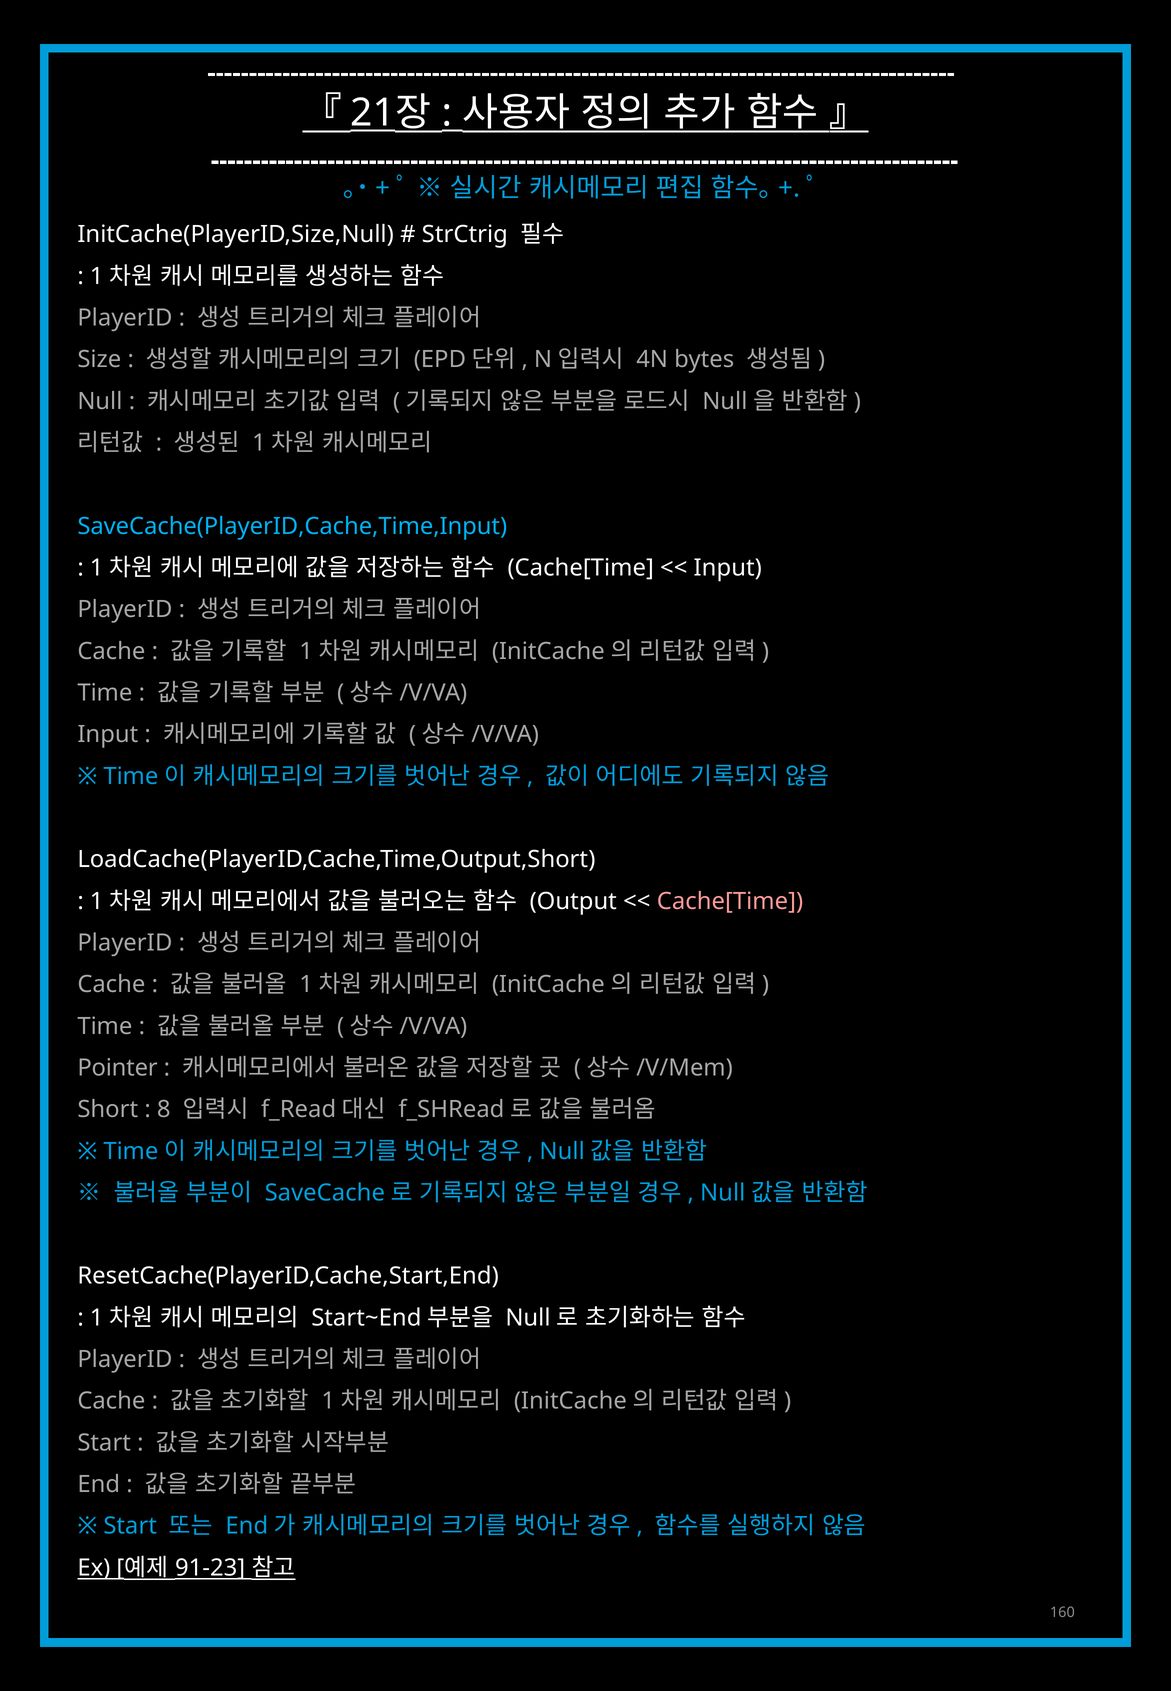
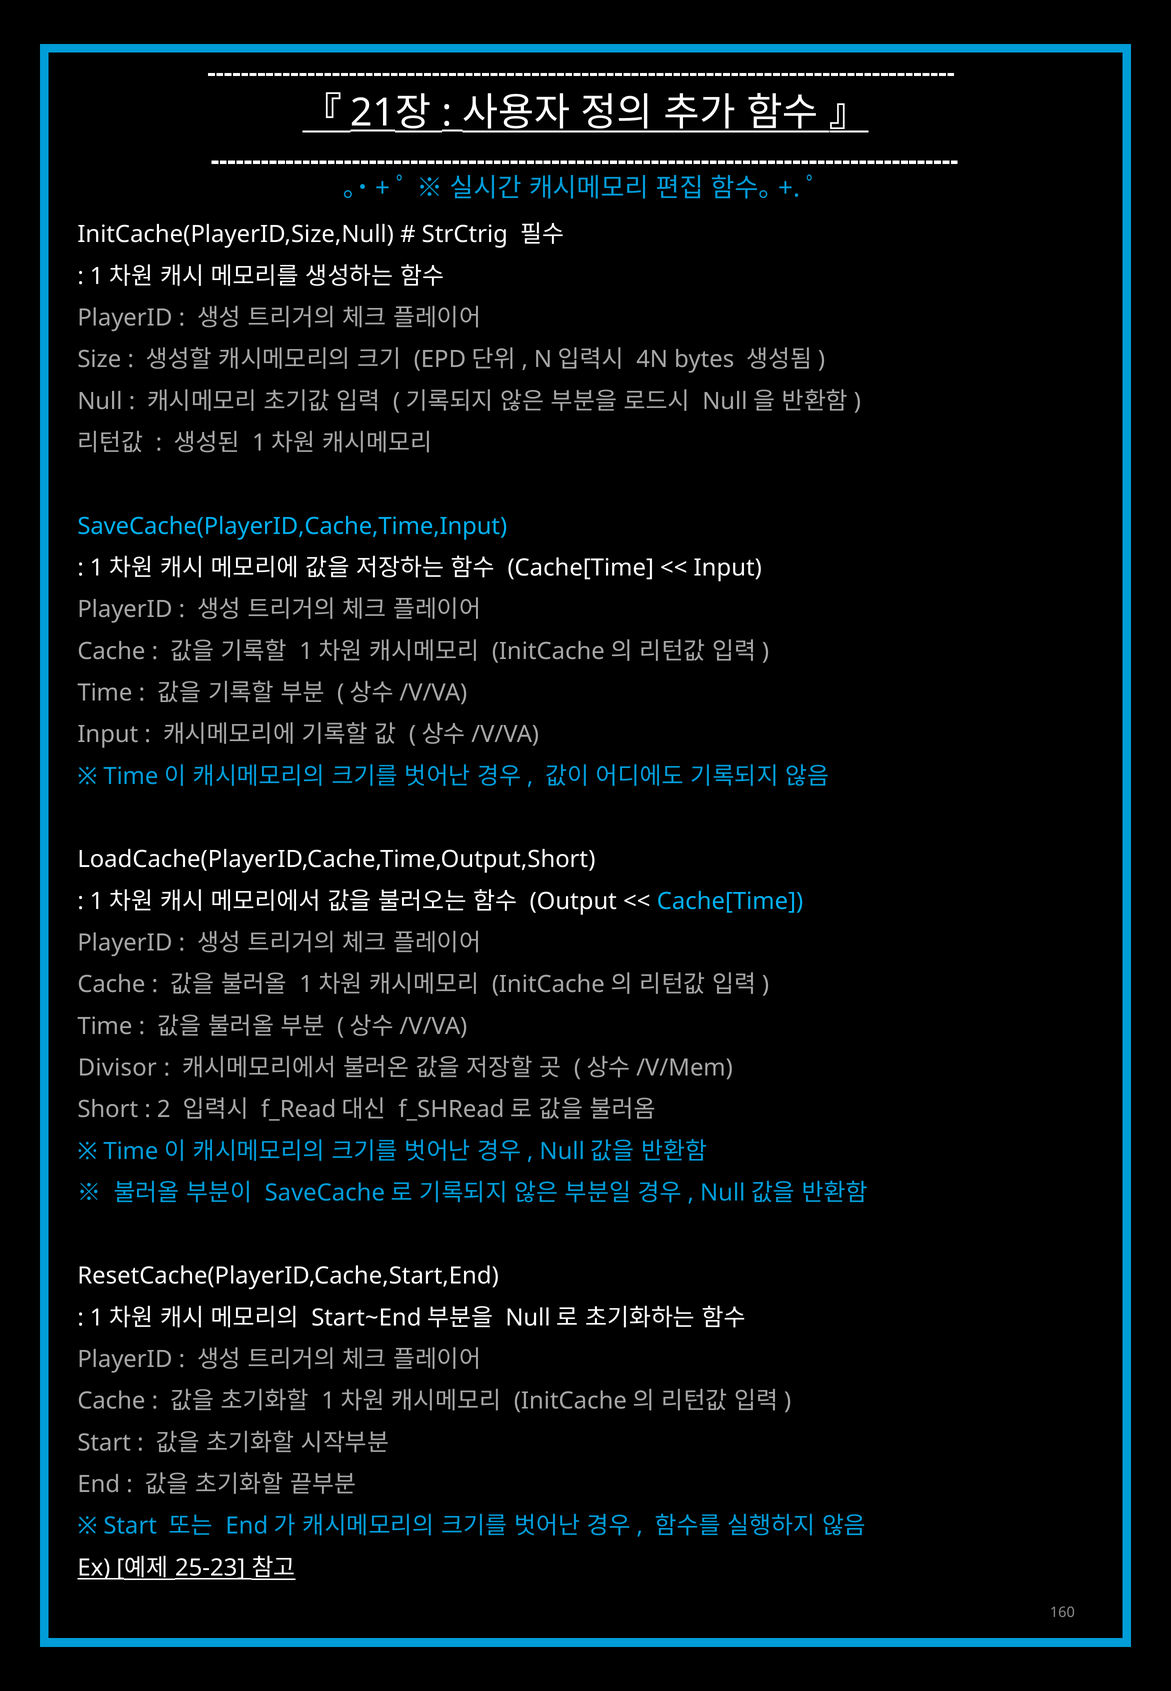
Cache[Time at (730, 901) colour: pink -> light blue
Pointer: Pointer -> Divisor
8: 8 -> 2
91-23: 91-23 -> 25-23
